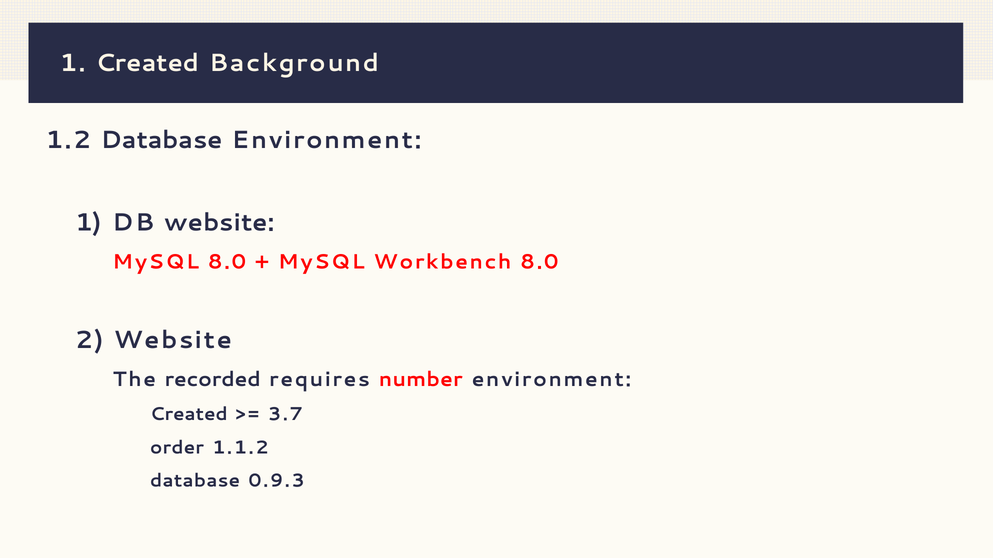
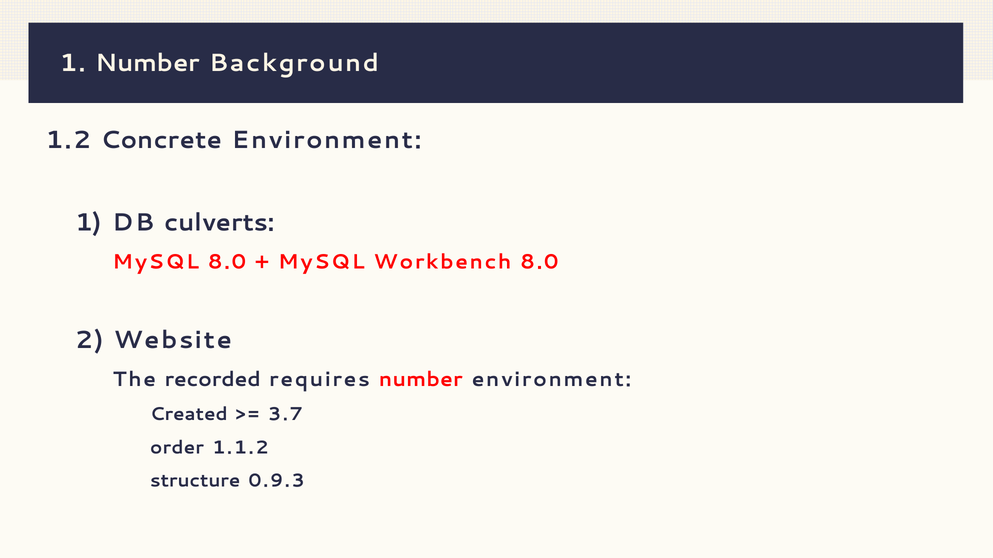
1 Created: Created -> Number
1.2 Database: Database -> Concrete
DB website: website -> culverts
database at (195, 481): database -> structure
